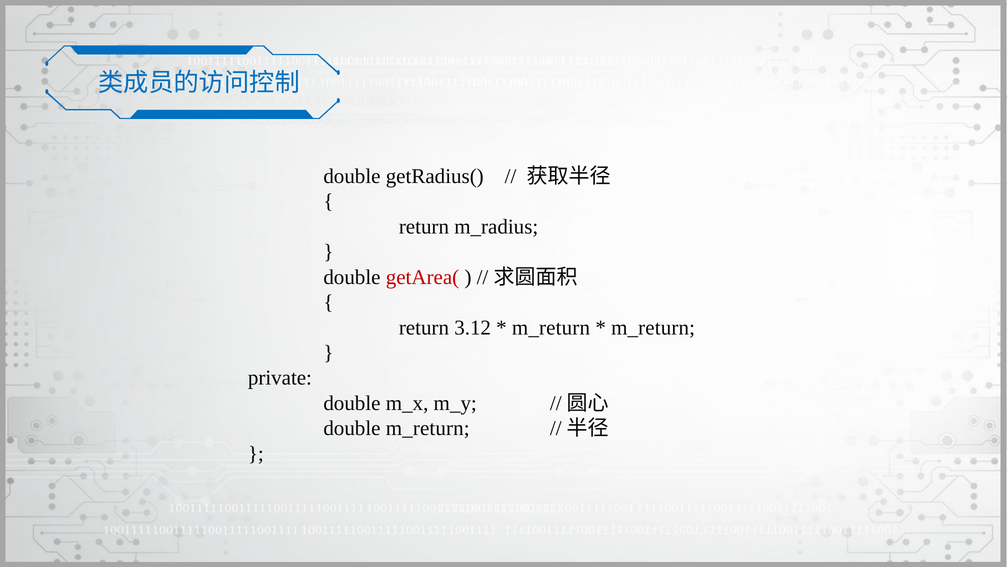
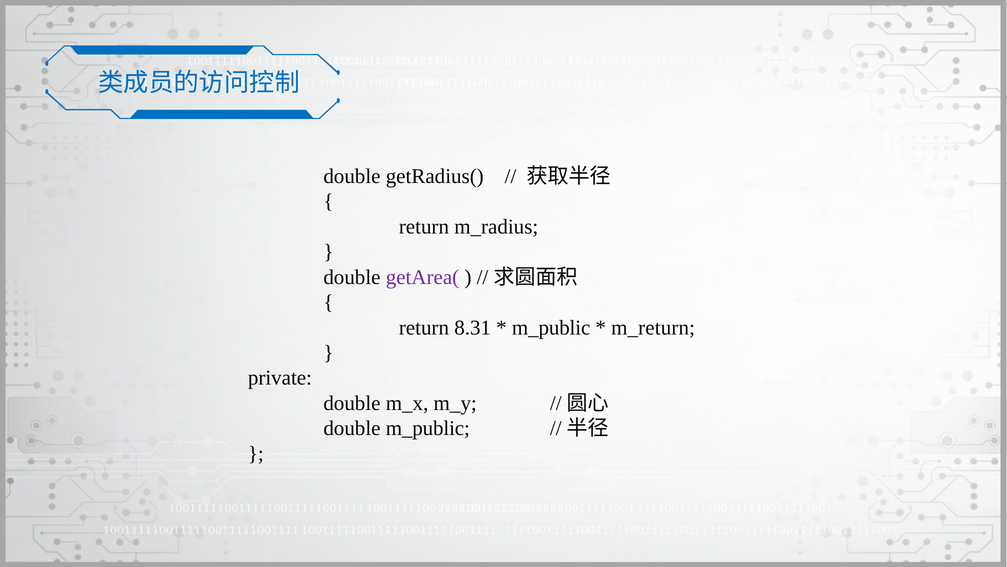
getArea( colour: red -> purple
3.12: 3.12 -> 8.31
m_return at (551, 327): m_return -> m_public
double m_return: m_return -> m_public
